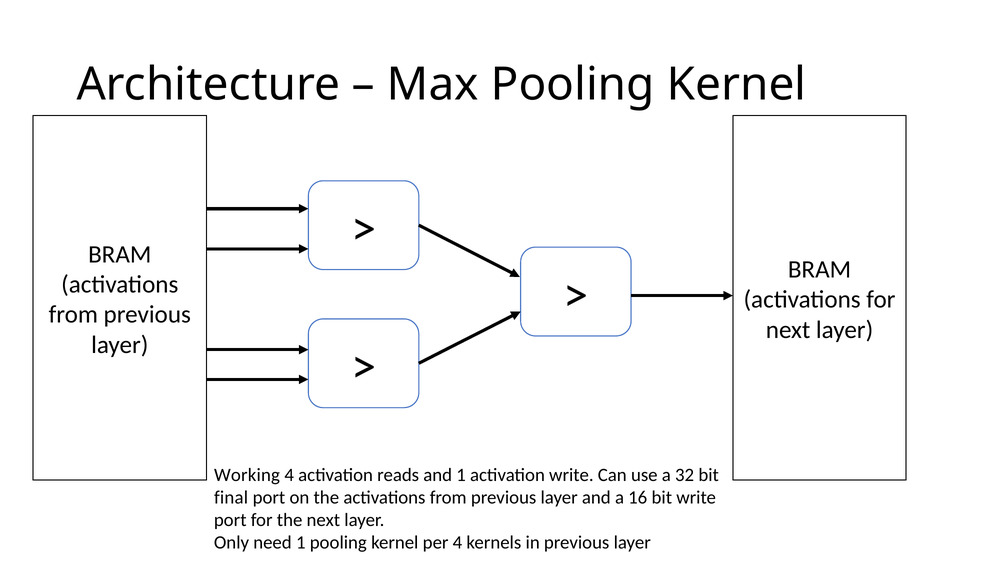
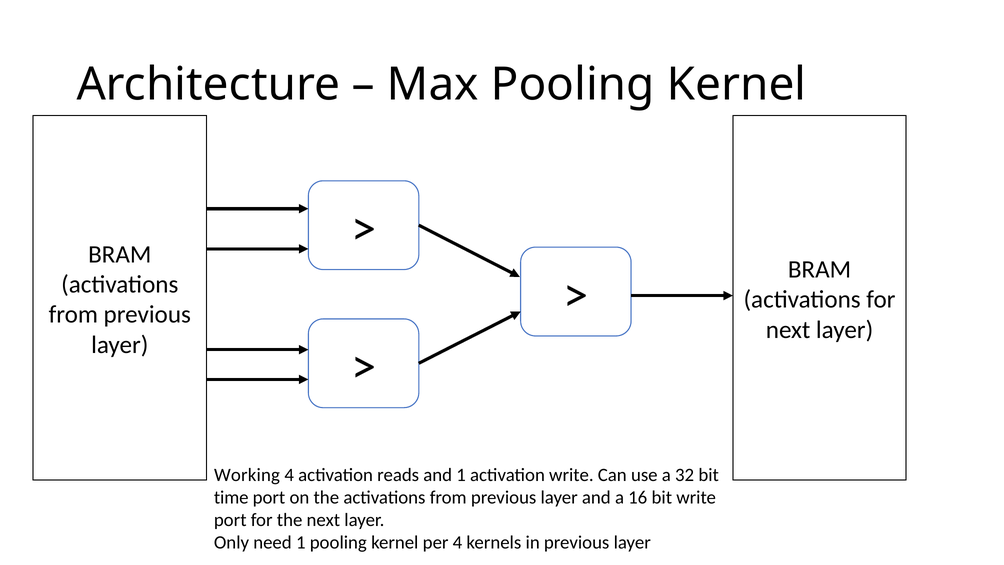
final: final -> time
